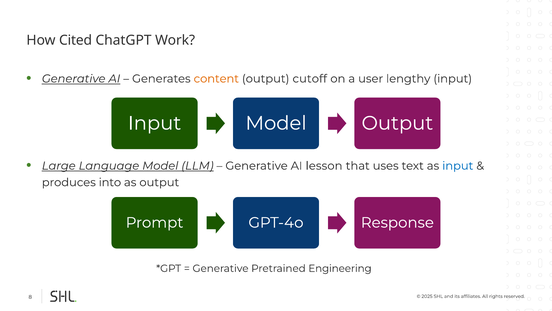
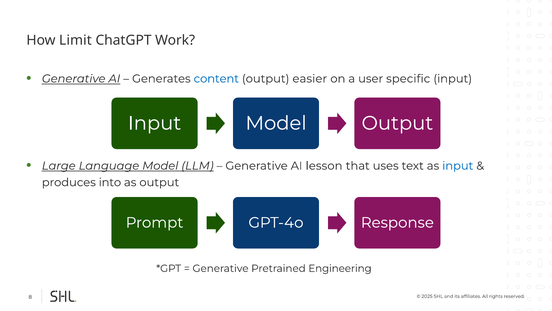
Cited: Cited -> Limit
content colour: orange -> blue
cutoff: cutoff -> easier
lengthy: lengthy -> specific
